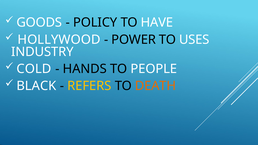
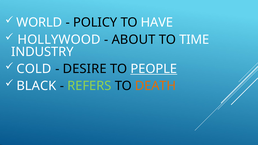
GOODS: GOODS -> WORLD
POWER: POWER -> ABOUT
USES: USES -> TIME
HANDS: HANDS -> DESIRE
PEOPLE underline: none -> present
REFERS colour: yellow -> light green
